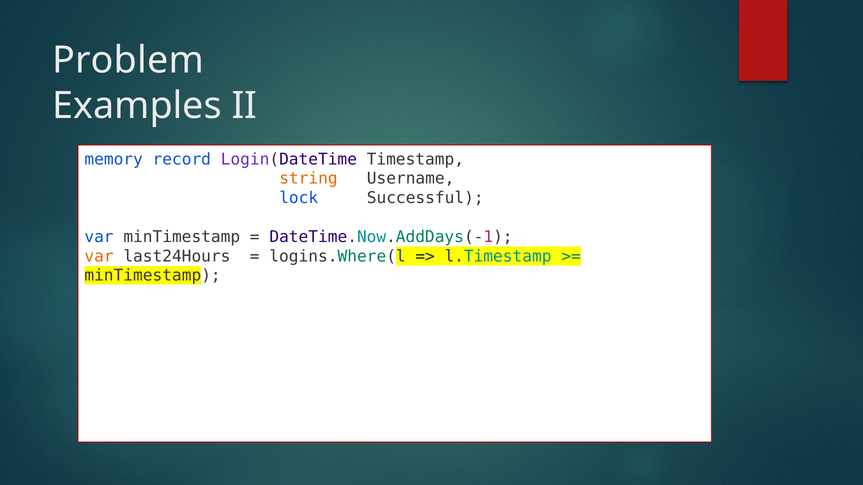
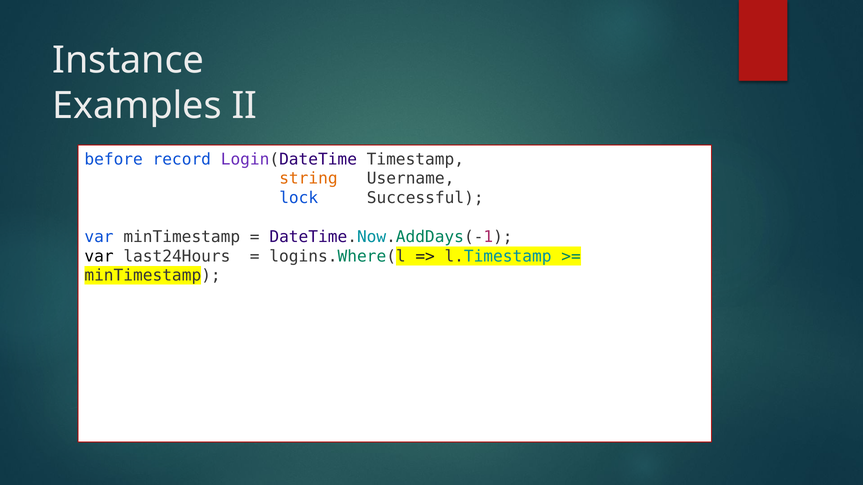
Problem: Problem -> Instance
memory: memory -> before
var at (99, 256) colour: orange -> black
